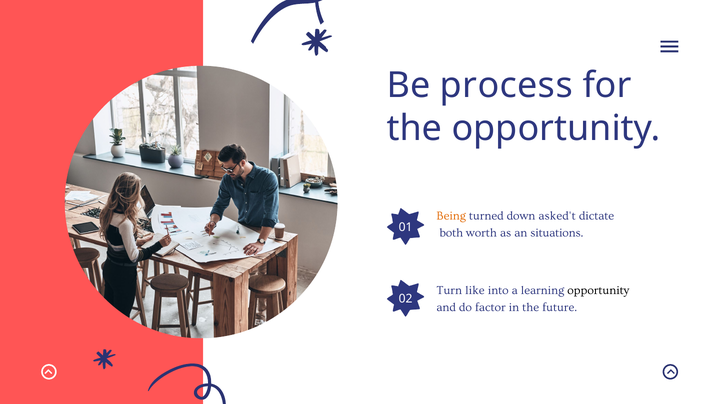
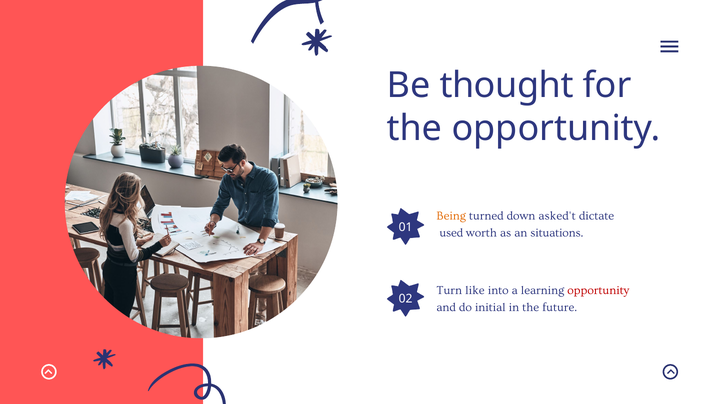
process: process -> thought
both: both -> used
opportunity at (598, 291) colour: black -> red
factor: factor -> initial
